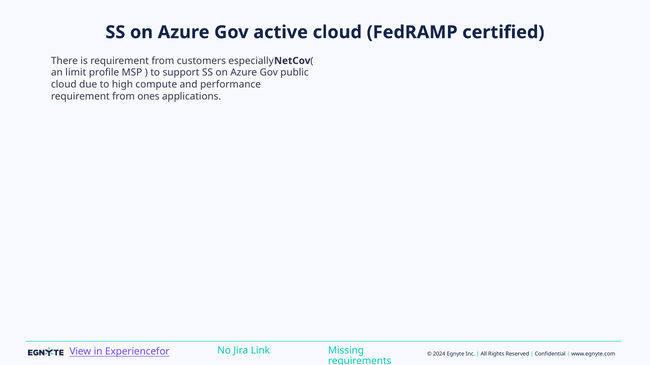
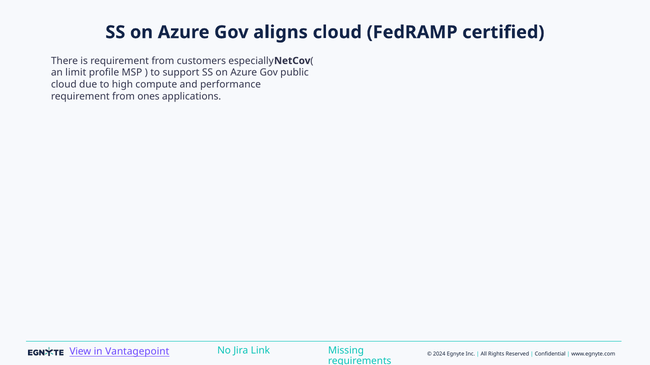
active: active -> aligns
Experiencefor: Experiencefor -> Vantagepoint
